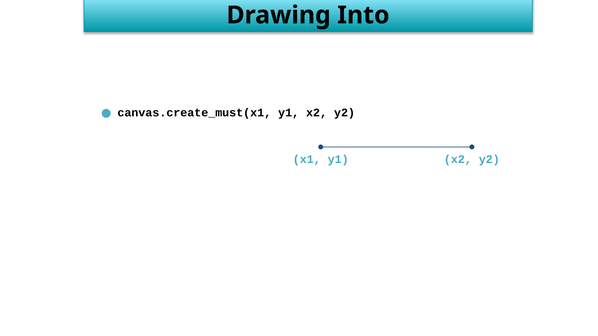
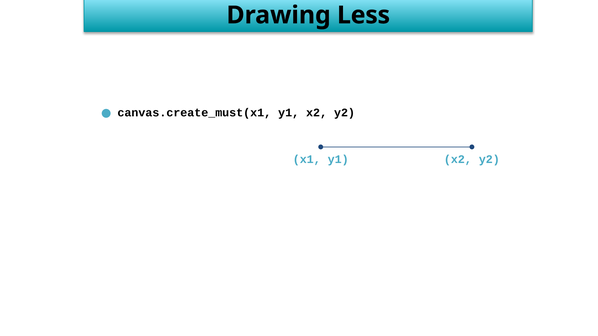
Into: Into -> Less
